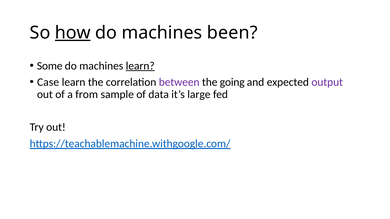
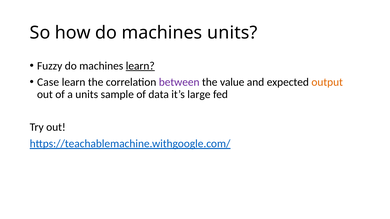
how underline: present -> none
machines been: been -> units
Some: Some -> Fuzzy
going: going -> value
output colour: purple -> orange
a from: from -> units
